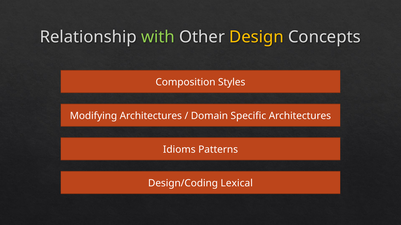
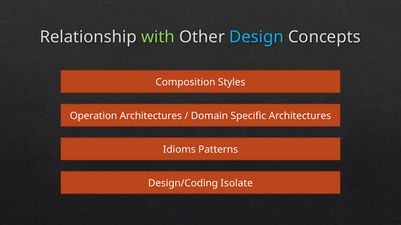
Design colour: yellow -> light blue
Modifying: Modifying -> Operation
Lexical: Lexical -> Isolate
